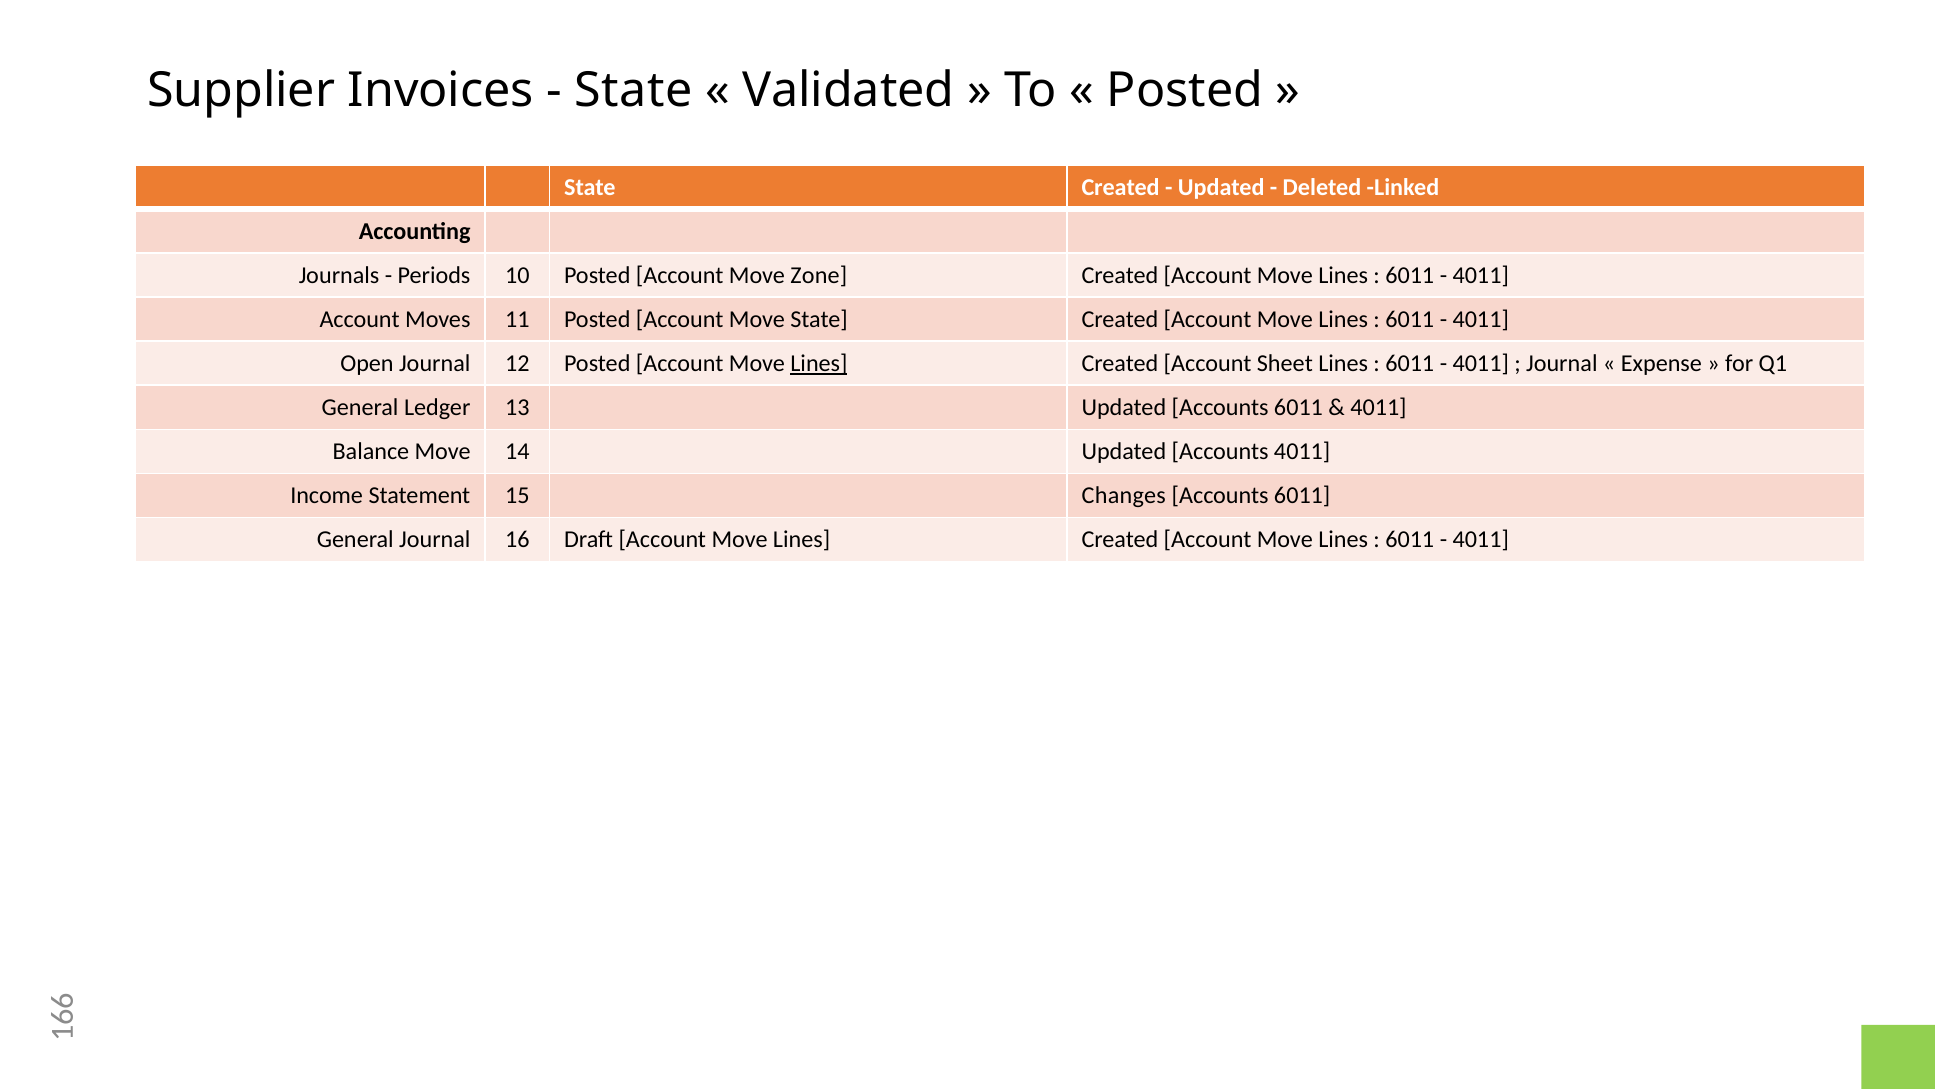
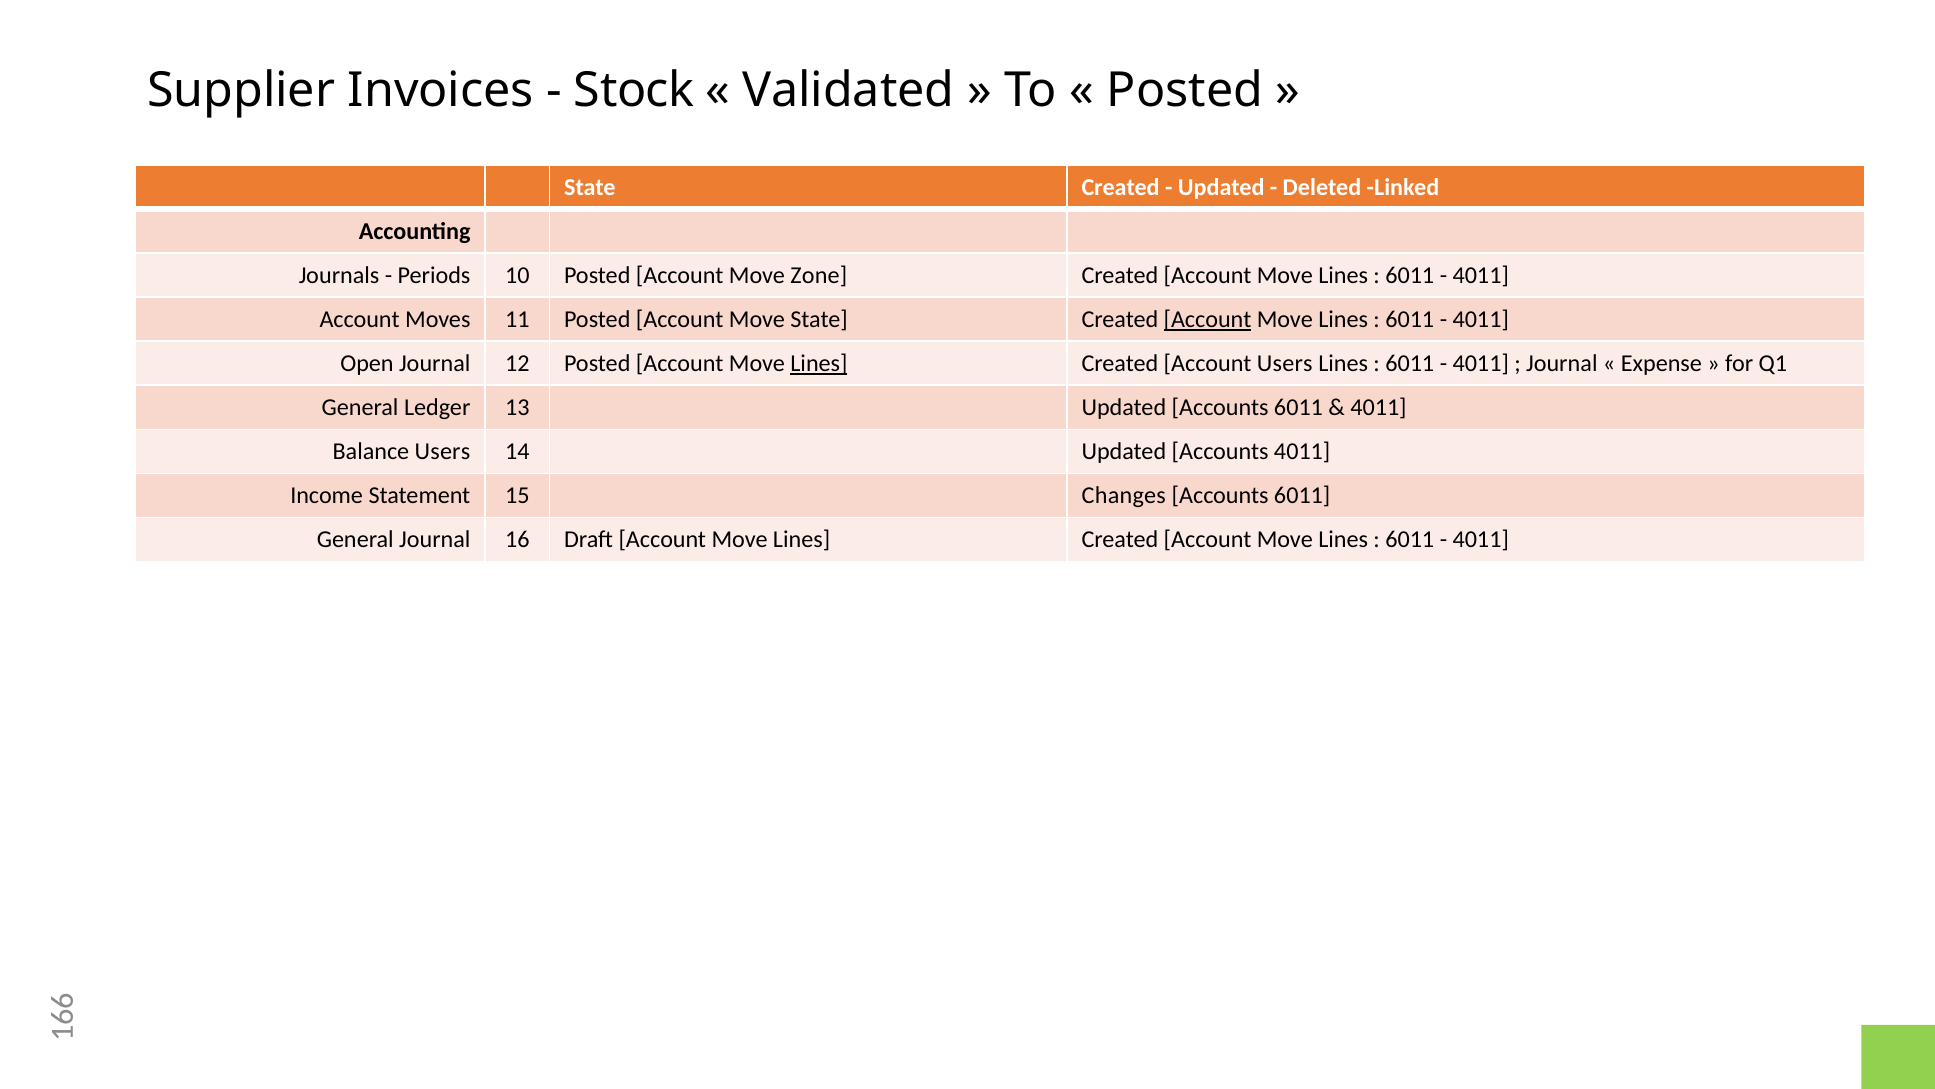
State at (634, 91): State -> Stock
Account at (1208, 319) underline: none -> present
Account Sheet: Sheet -> Users
Balance Move: Move -> Users
